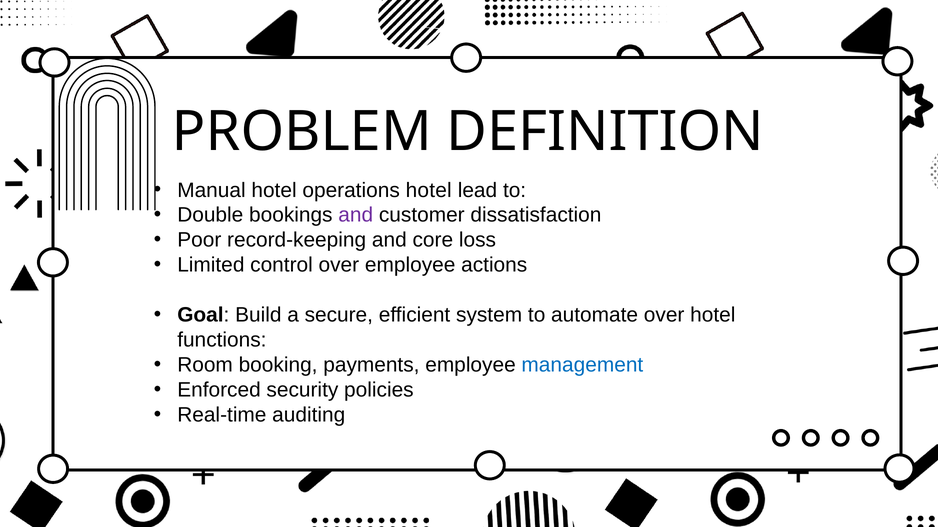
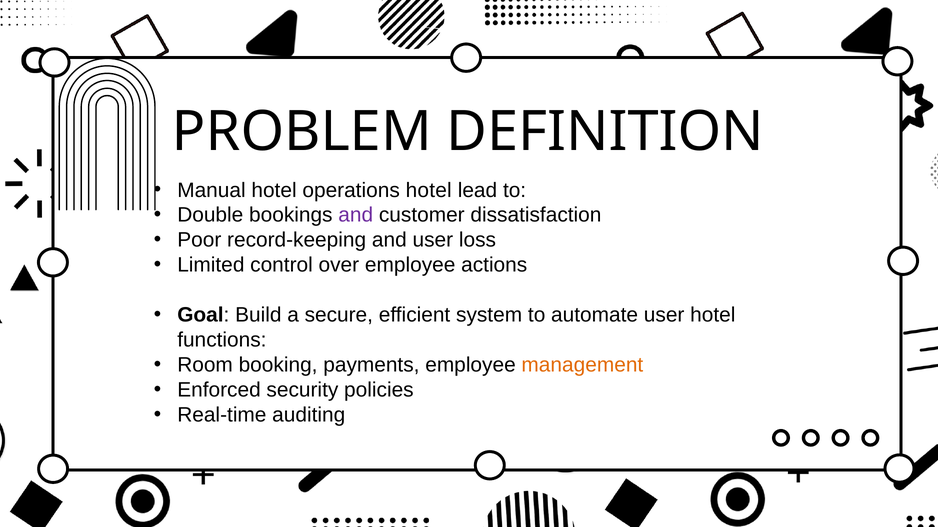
and core: core -> user
automate over: over -> user
management at (582, 365) colour: blue -> orange
